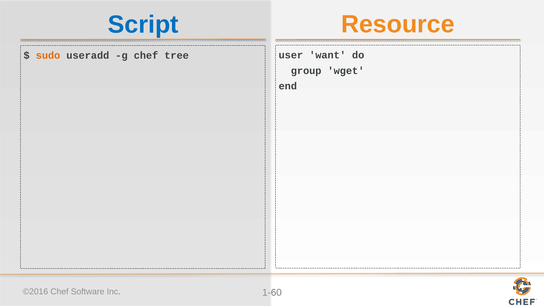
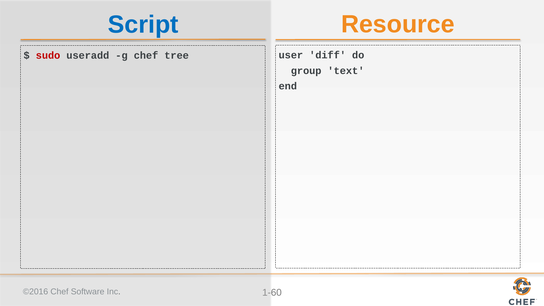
sudo colour: orange -> red
want: want -> diff
wget: wget -> text
